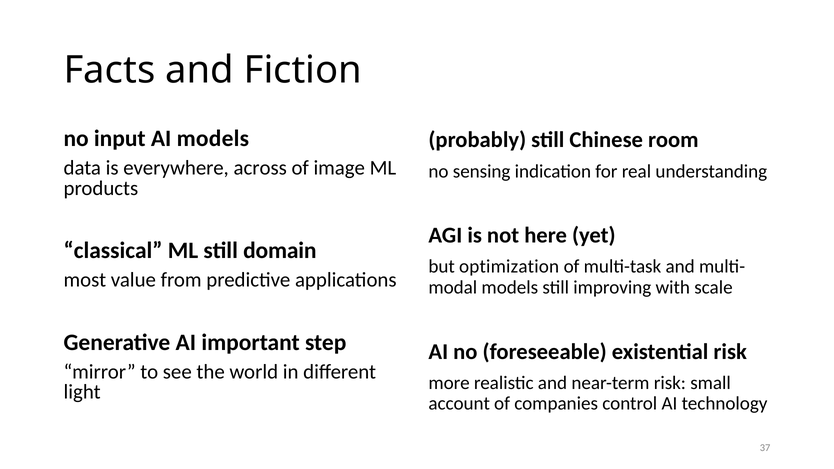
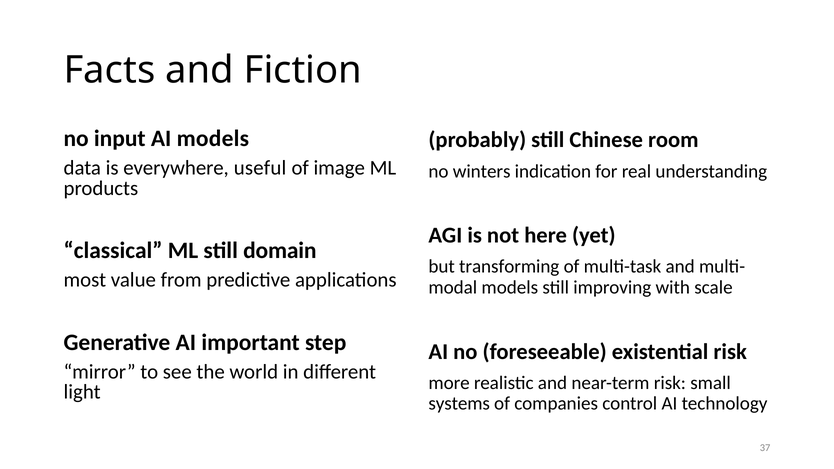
across: across -> useful
sensing: sensing -> winters
optimization: optimization -> transforming
account: account -> systems
